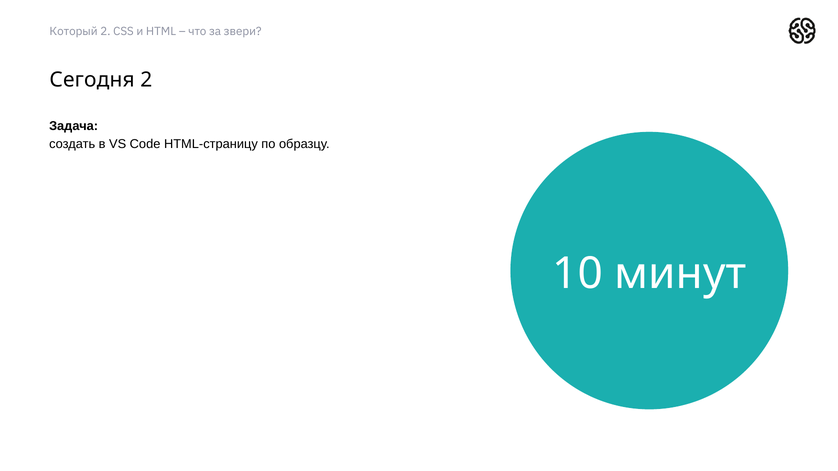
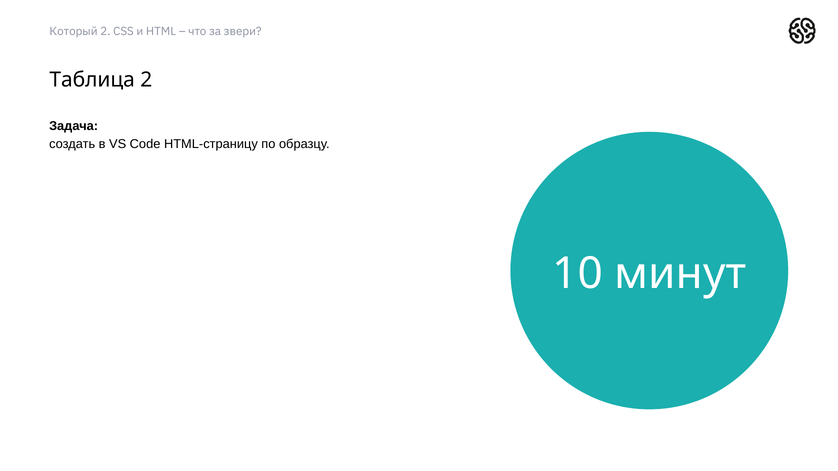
Сегодня: Сегодня -> Таблица
